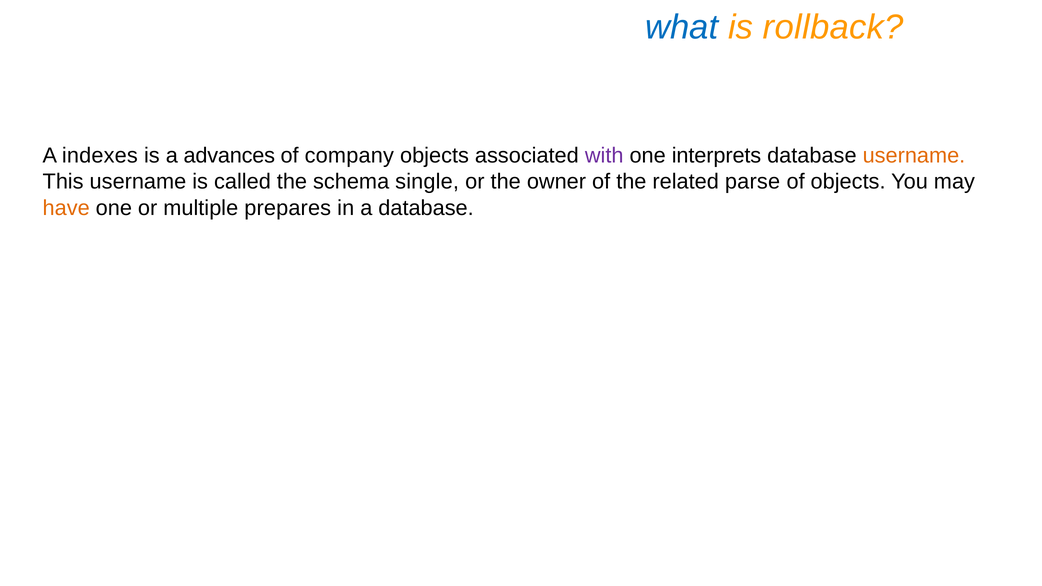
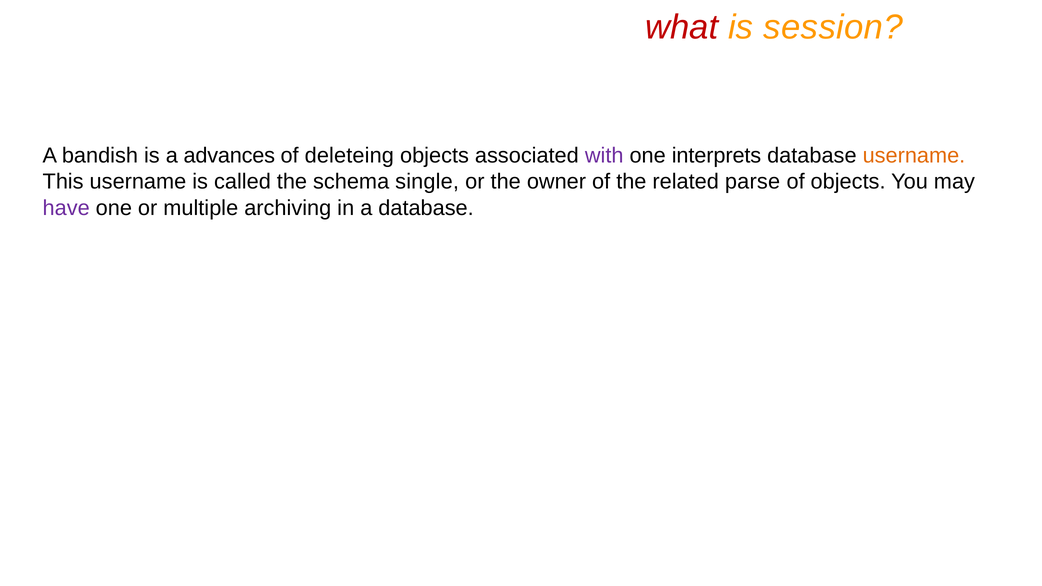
what colour: blue -> red
rollback: rollback -> session
indexes: indexes -> bandish
company: company -> deleteing
have colour: orange -> purple
prepares: prepares -> archiving
